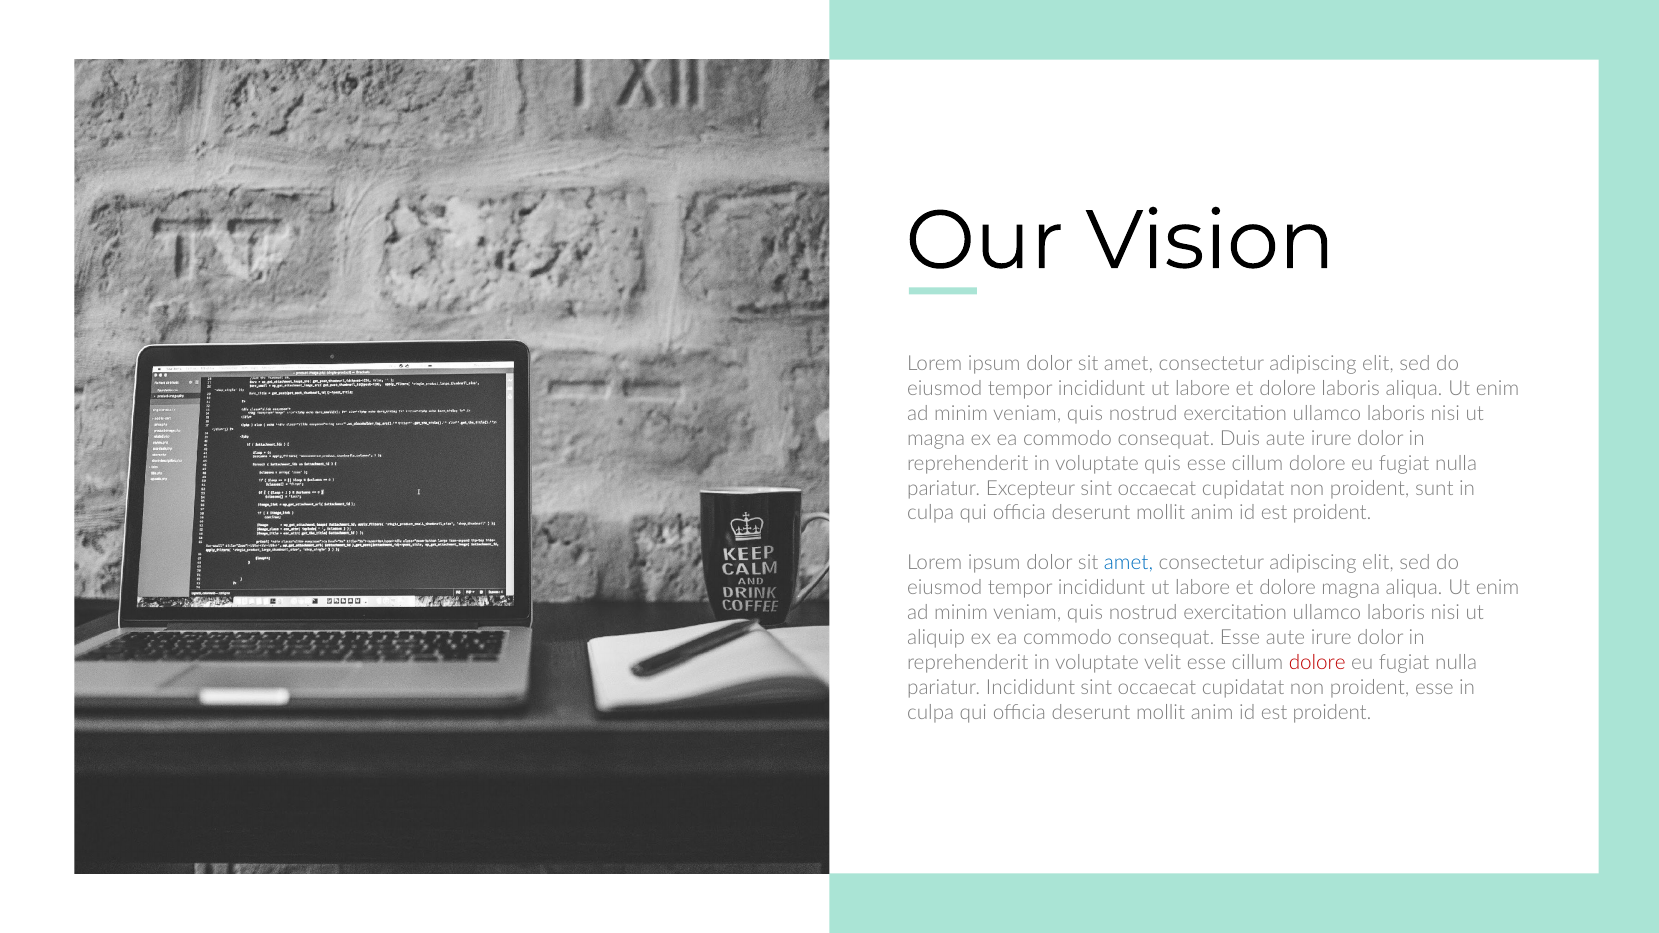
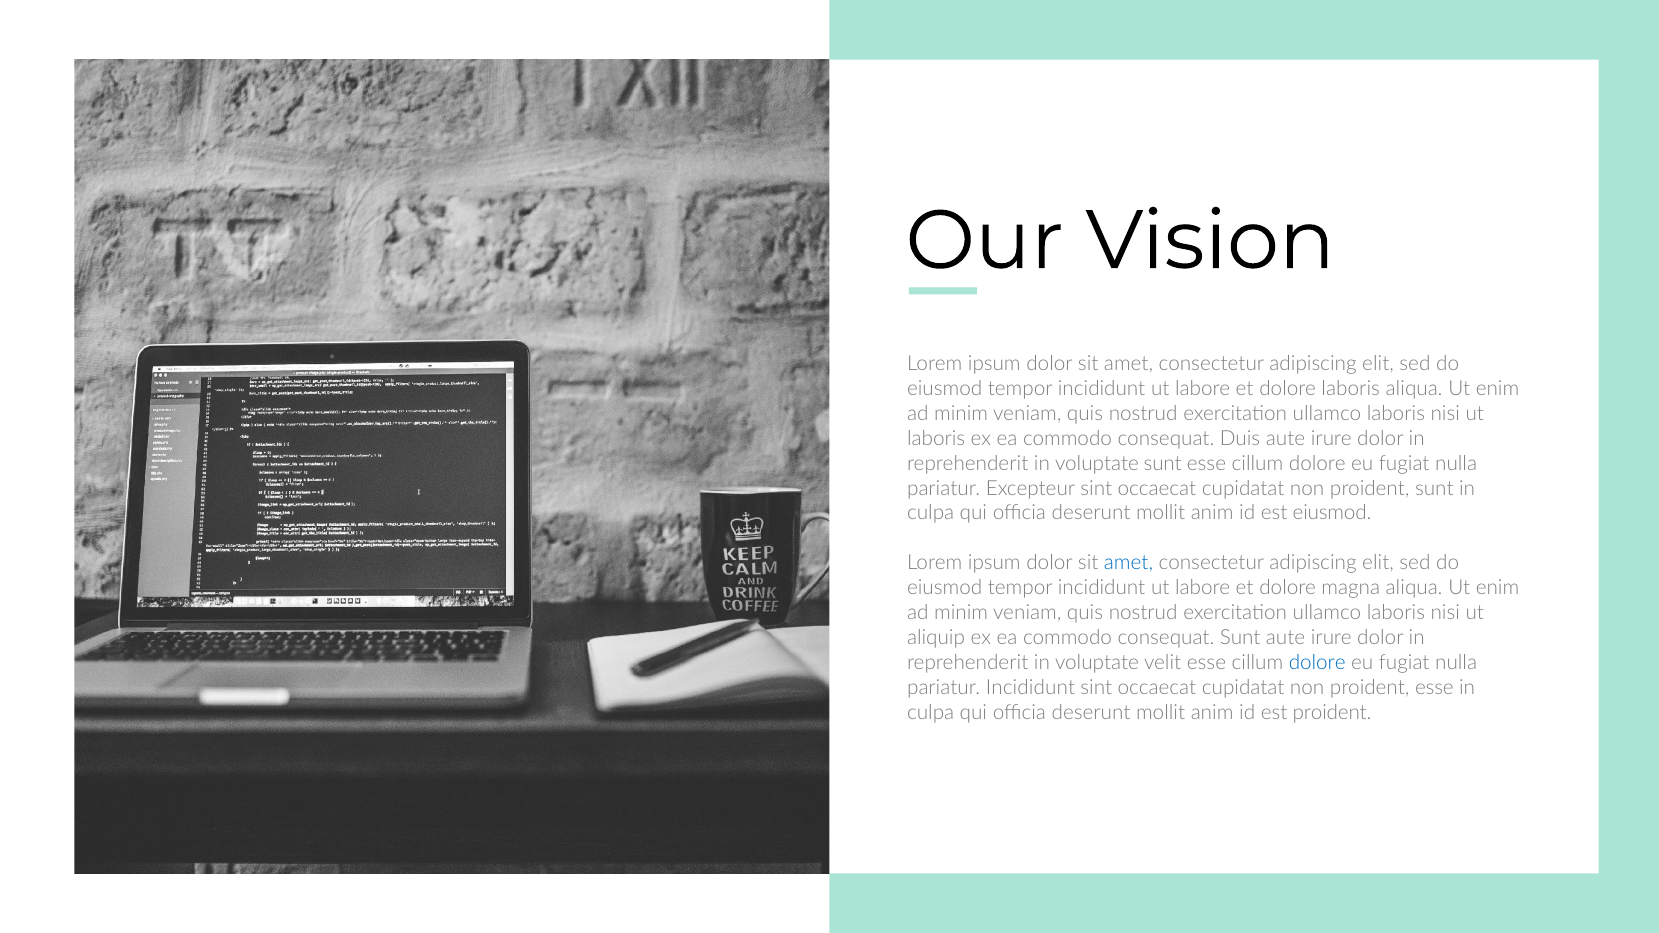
magna at (936, 439): magna -> laboris
voluptate quis: quis -> sunt
proident at (1332, 513): proident -> eiusmod
consequat Esse: Esse -> Sunt
dolore at (1317, 663) colour: red -> blue
